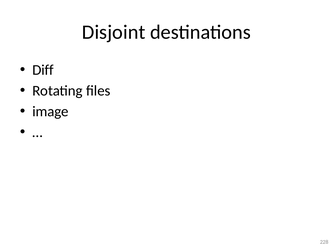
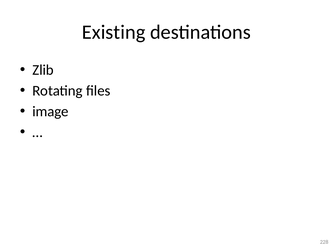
Disjoint: Disjoint -> Existing
Diff: Diff -> Zlib
